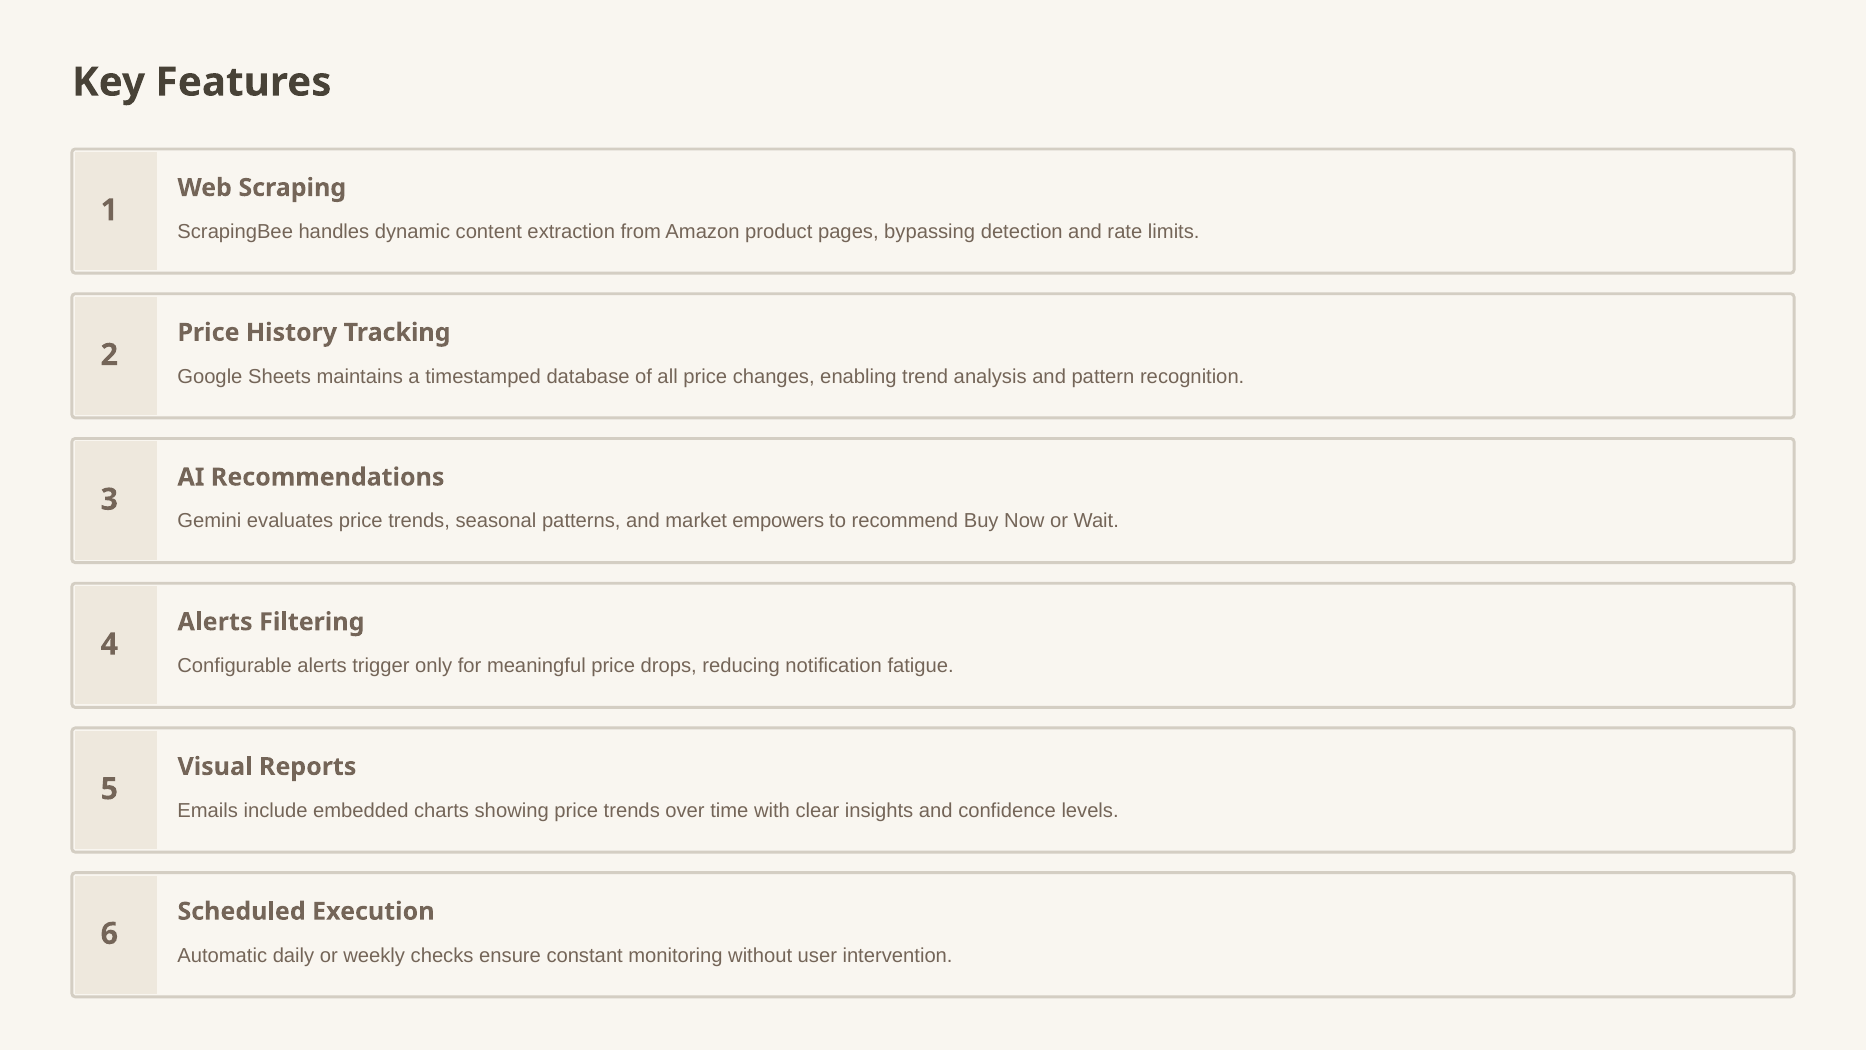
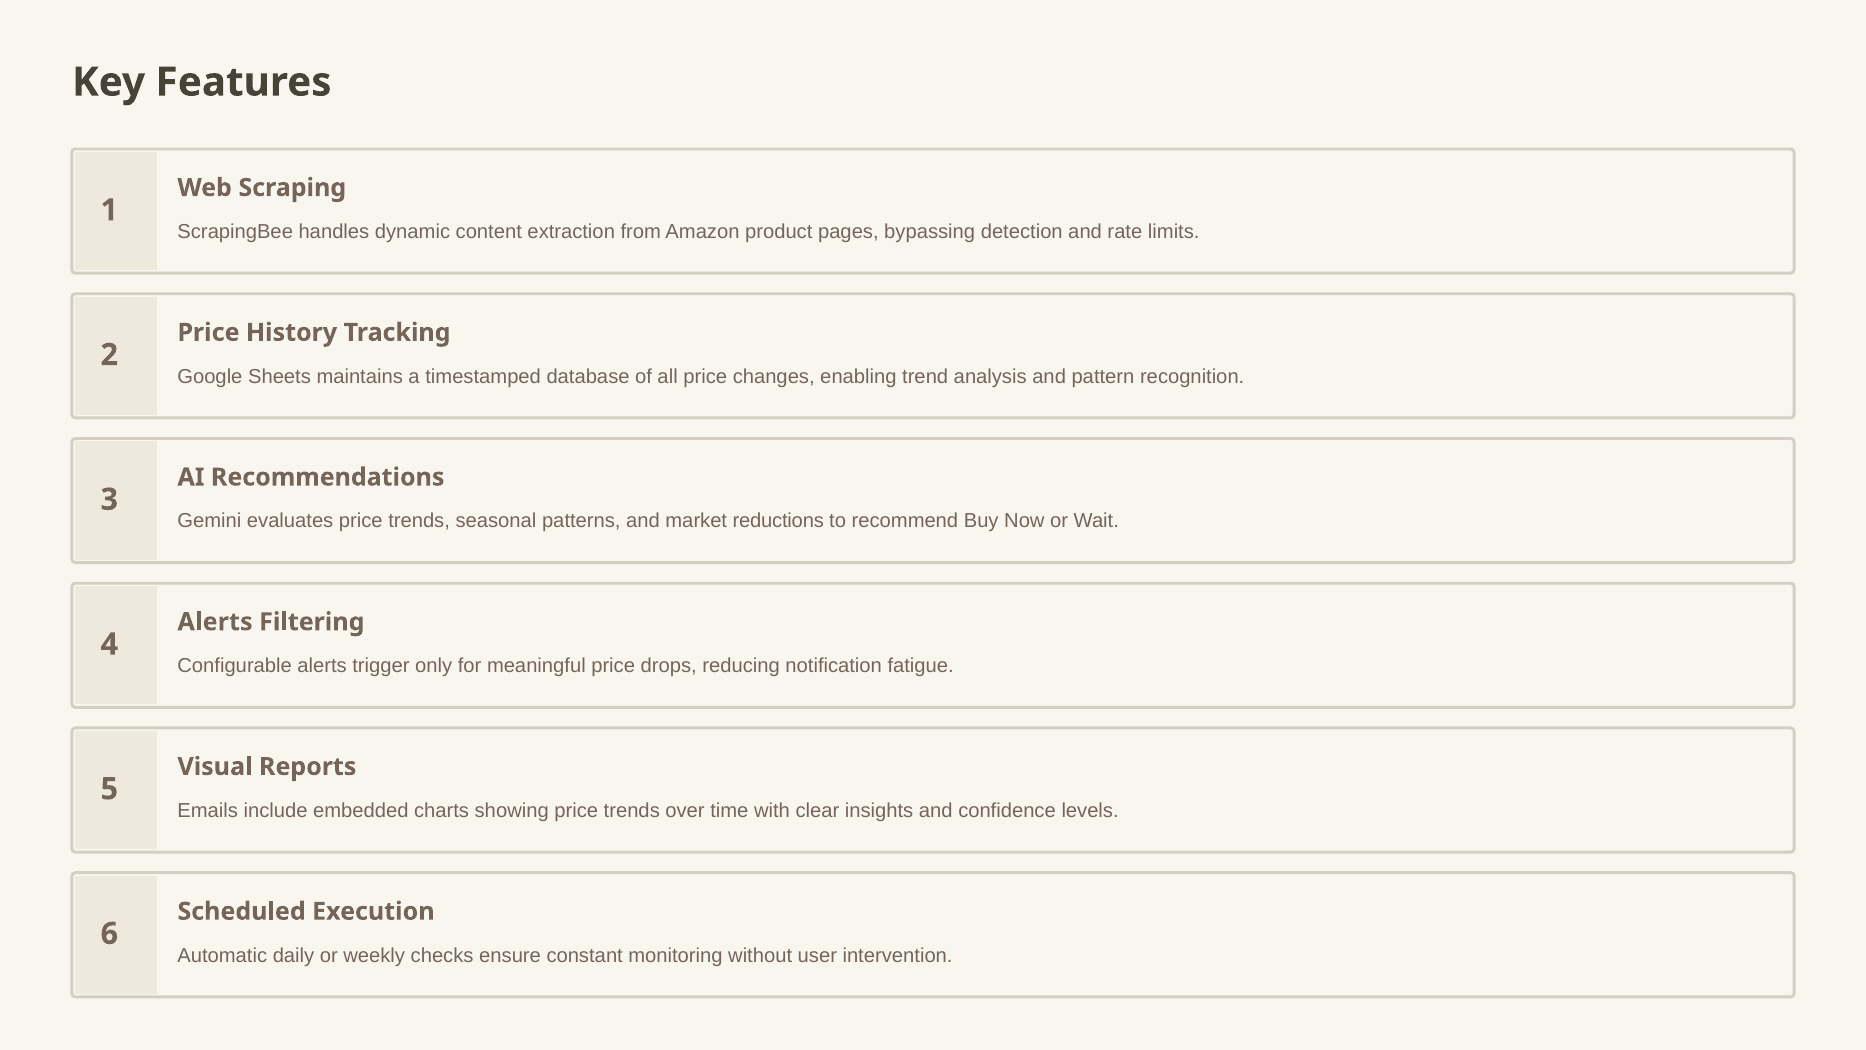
empowers: empowers -> reductions
